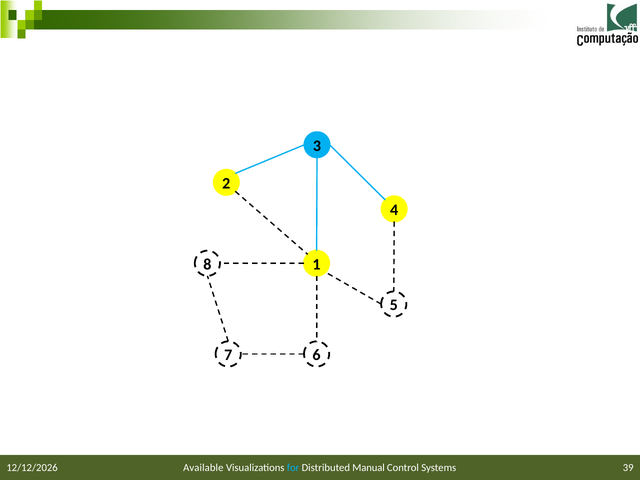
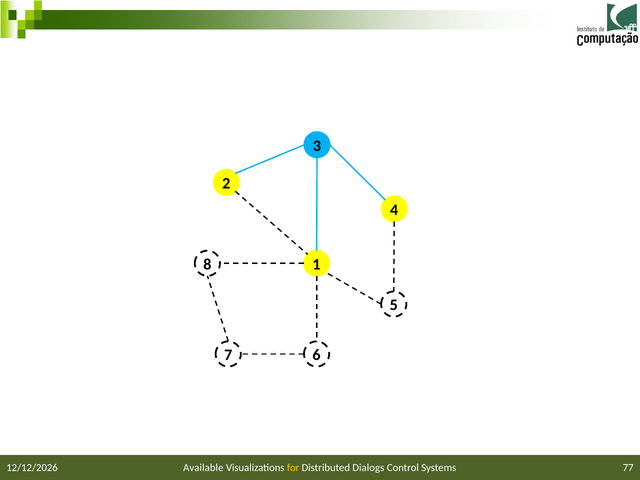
for colour: light blue -> yellow
Manual: Manual -> Dialogs
39: 39 -> 77
